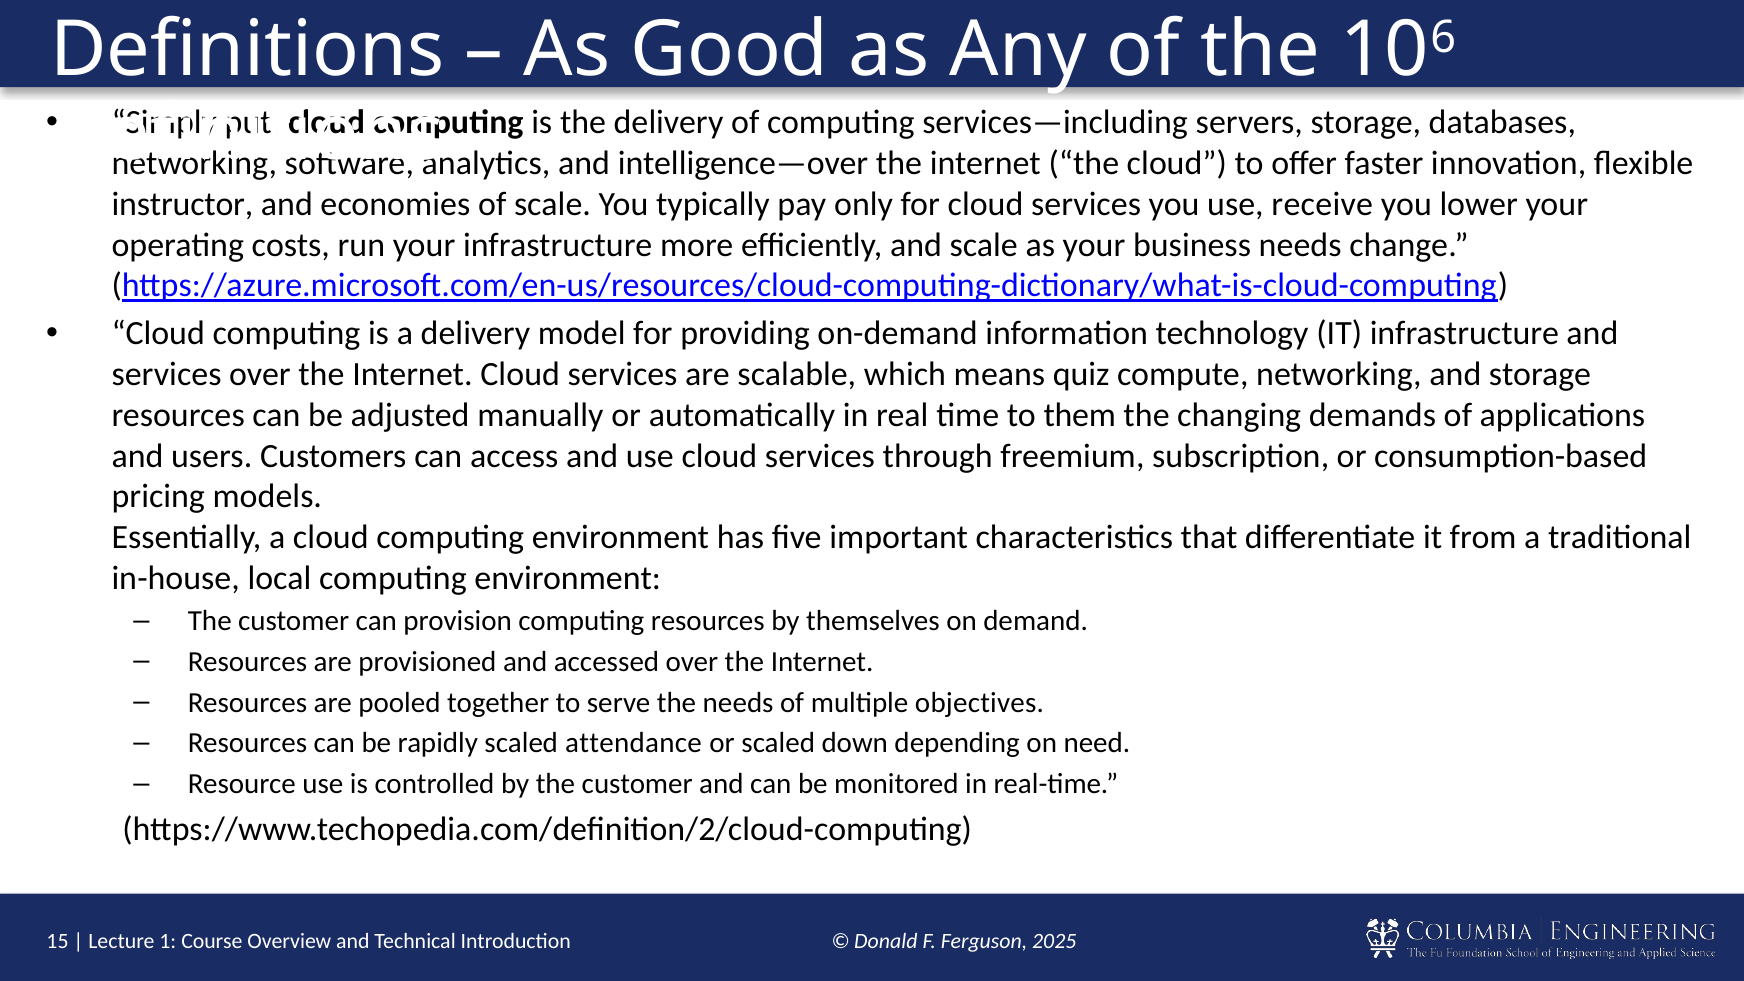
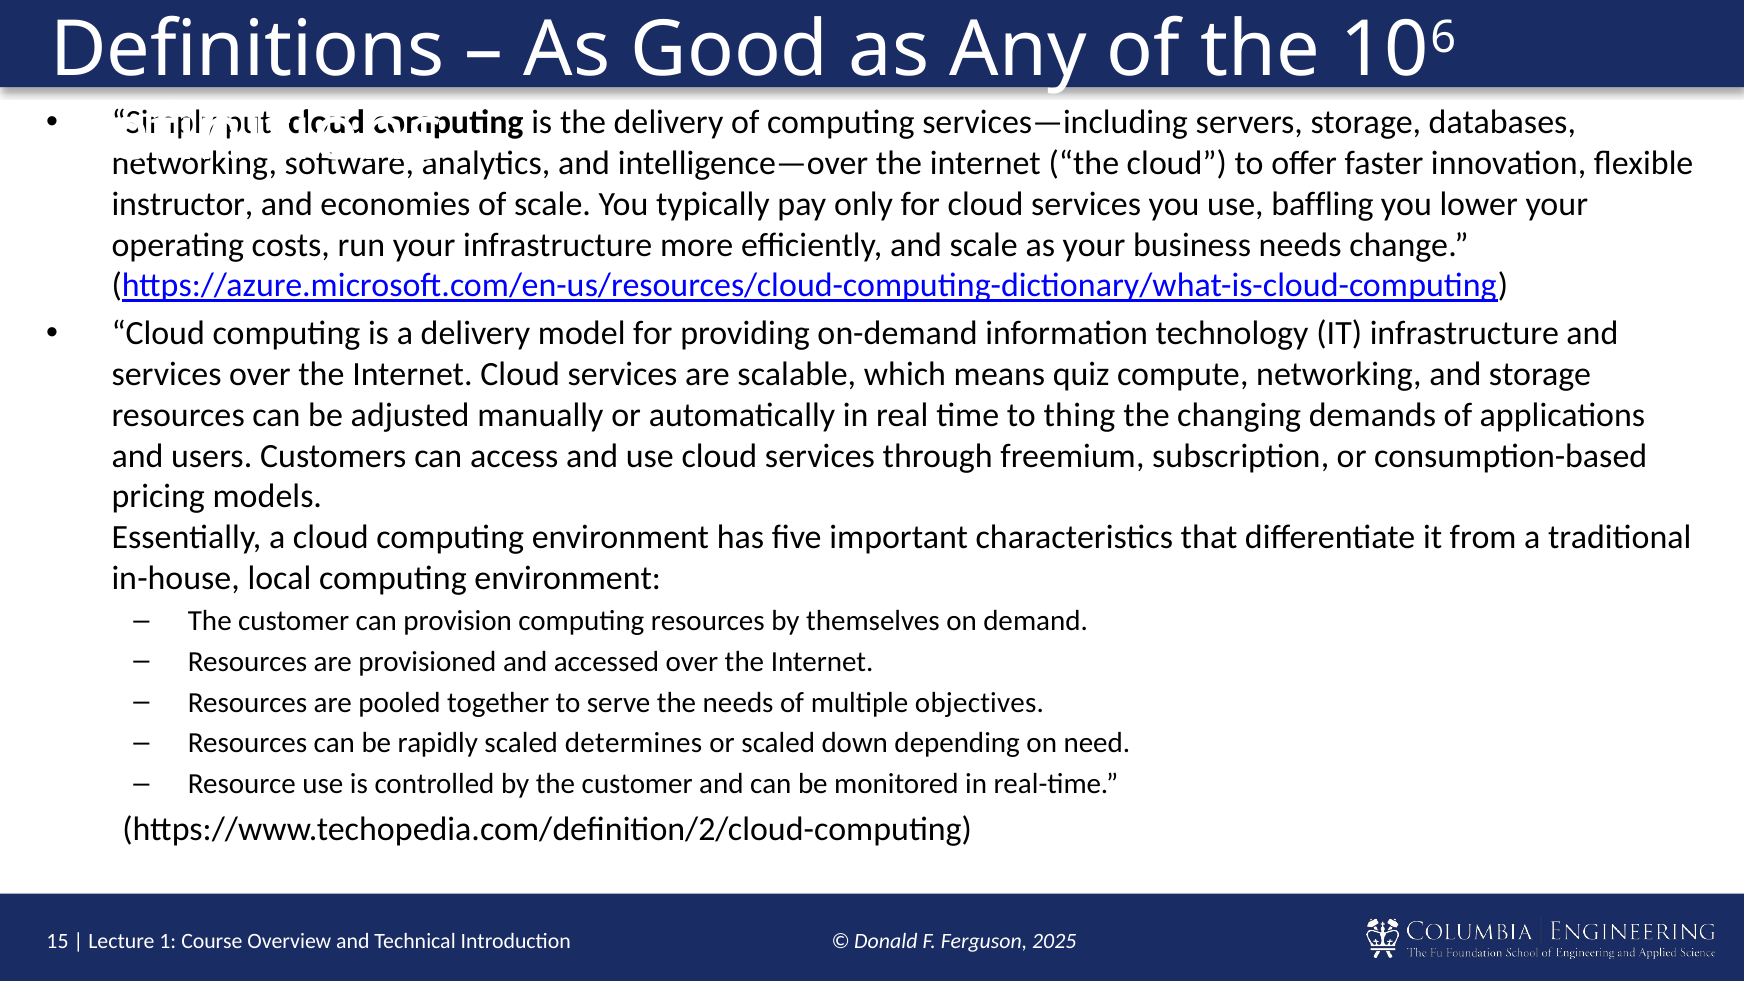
receive: receive -> baffling
them: them -> thing
attendance: attendance -> determines
